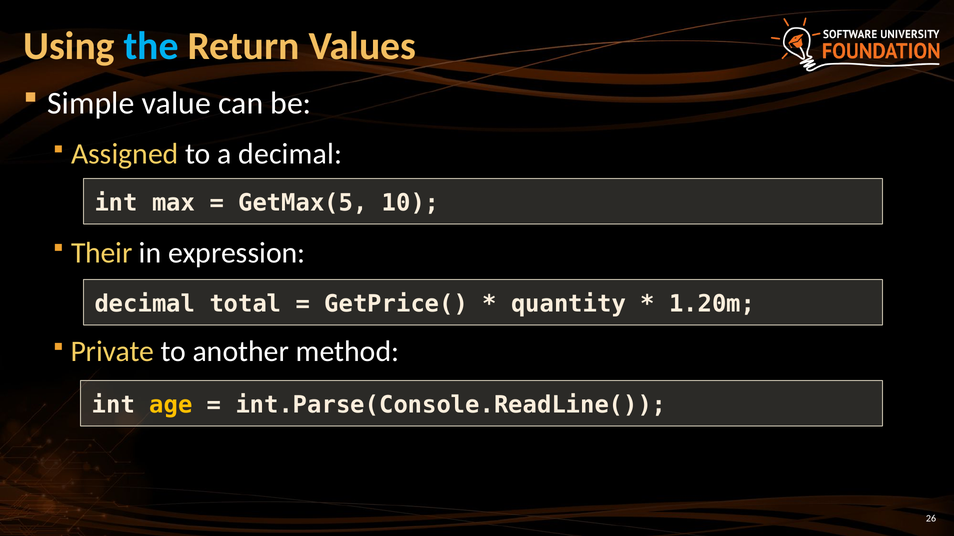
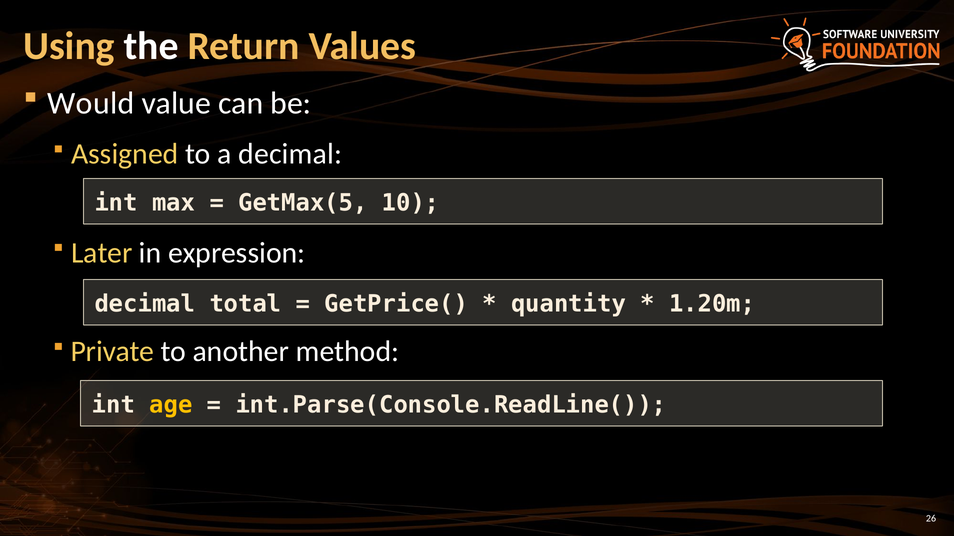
the colour: light blue -> white
Simple: Simple -> Would
Their: Their -> Later
